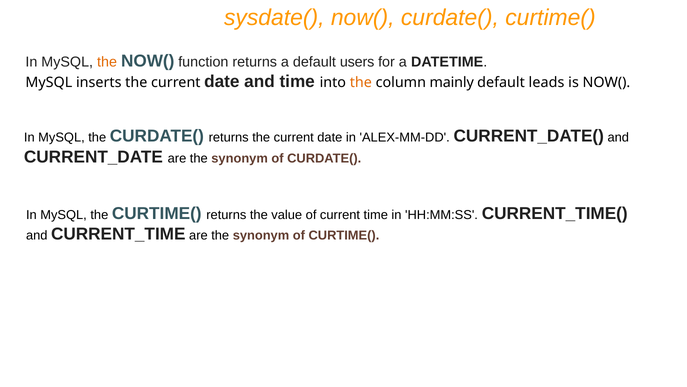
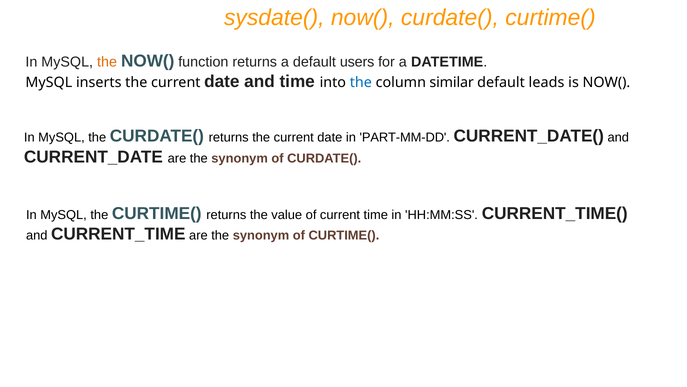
the at (361, 82) colour: orange -> blue
mainly: mainly -> similar
ALEX-MM-DD: ALEX-MM-DD -> PART-MM-DD
